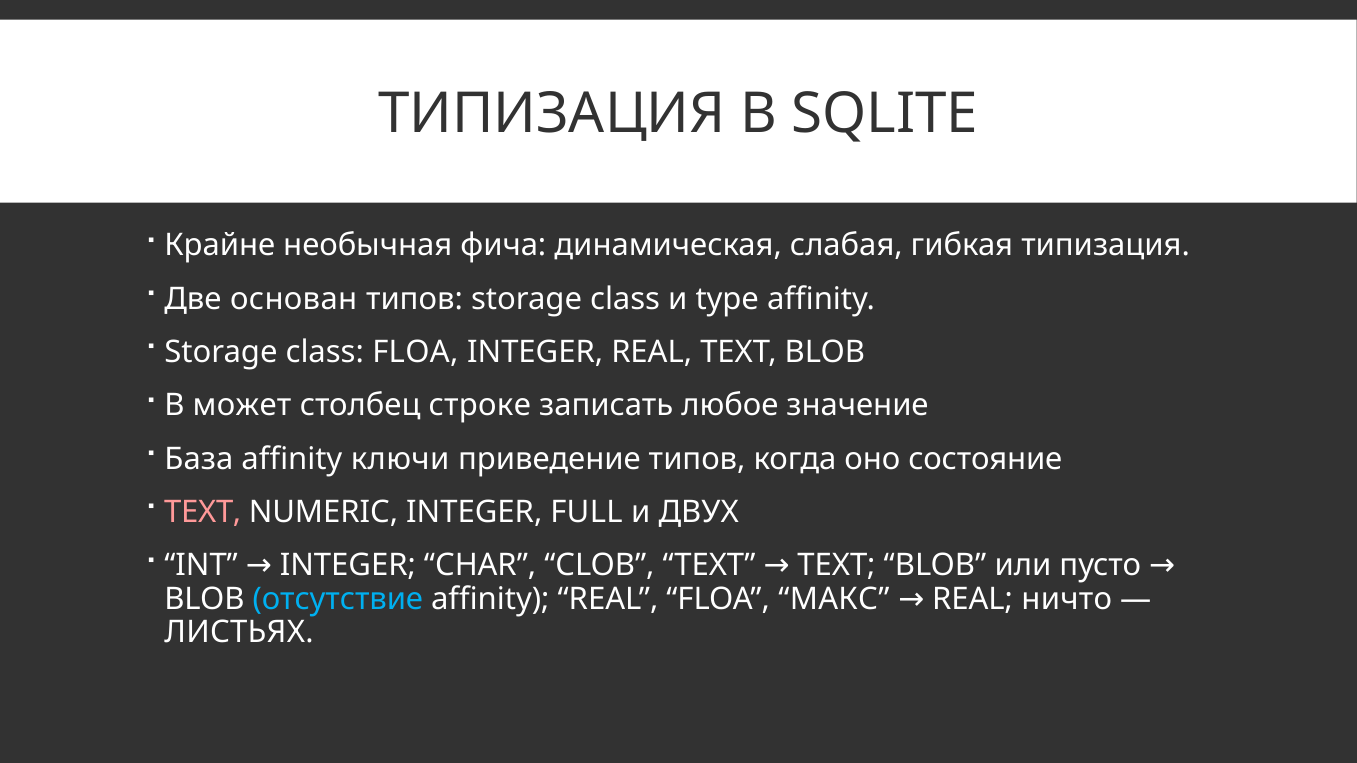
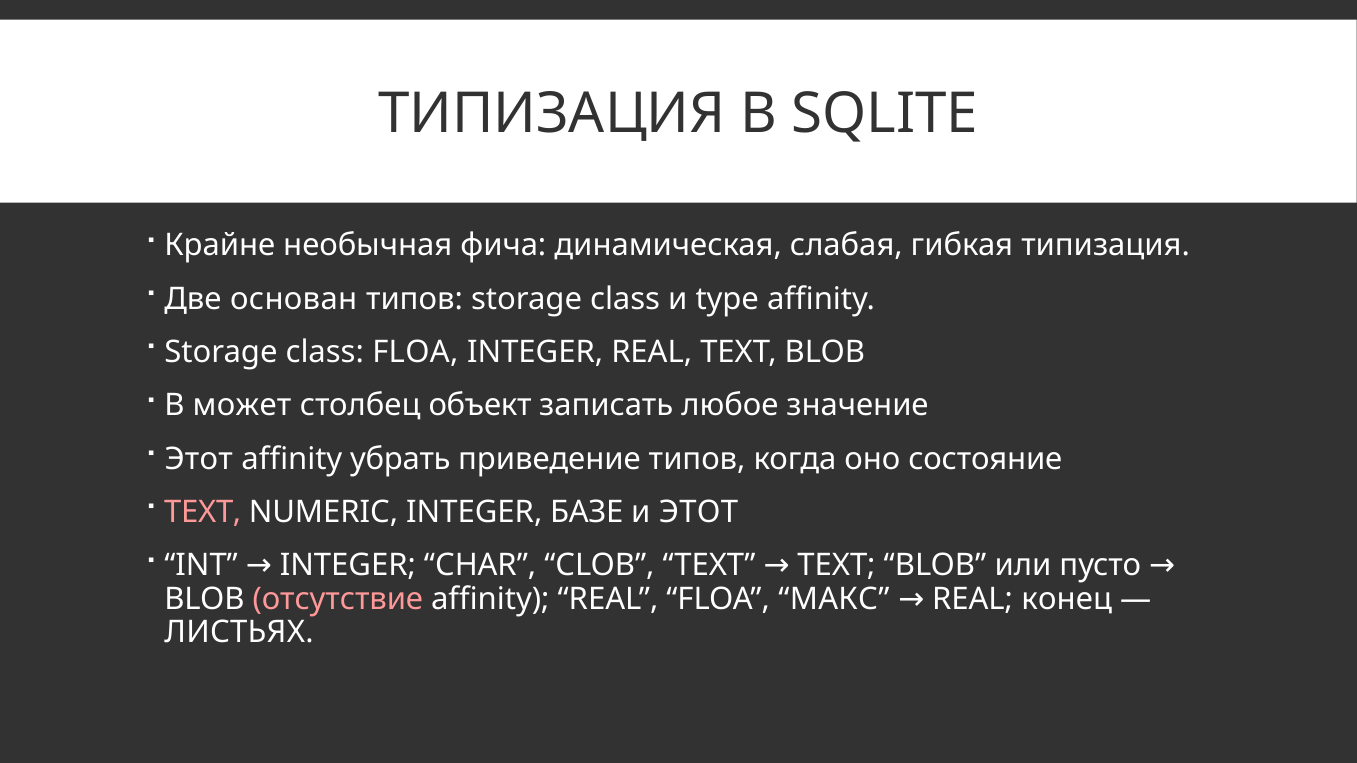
строке: строке -> объект
База at (199, 459): База -> Этот
ключи: ключи -> убрать
FULL: FULL -> БАЗЕ
и ДВУХ: ДВУХ -> ЭТОТ
ничто: ничто -> конец
отсутствие colour: light blue -> pink
